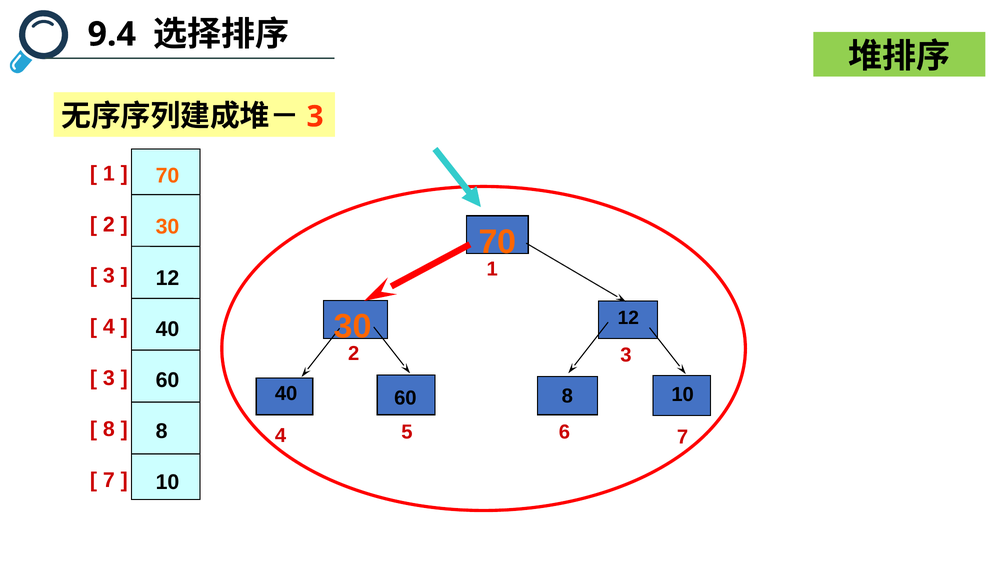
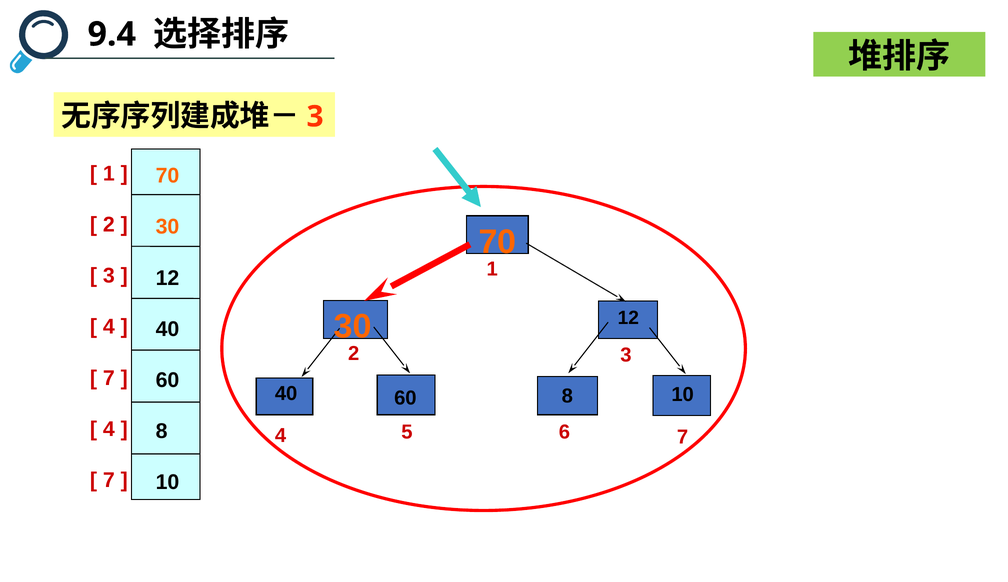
3 at (109, 378): 3 -> 7
8 at (109, 429): 8 -> 4
